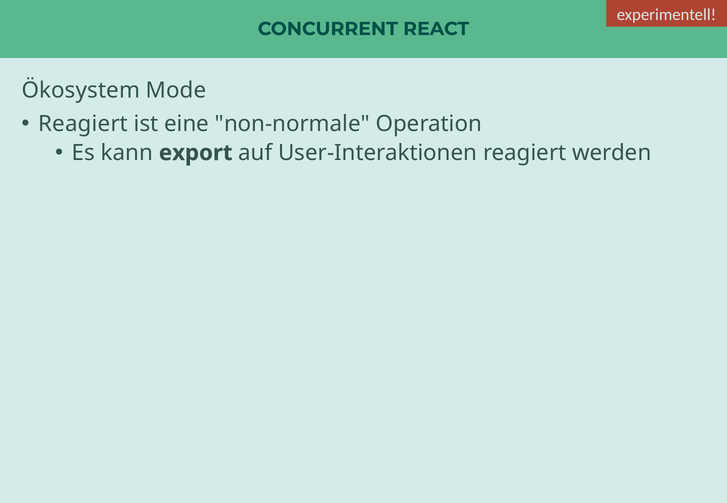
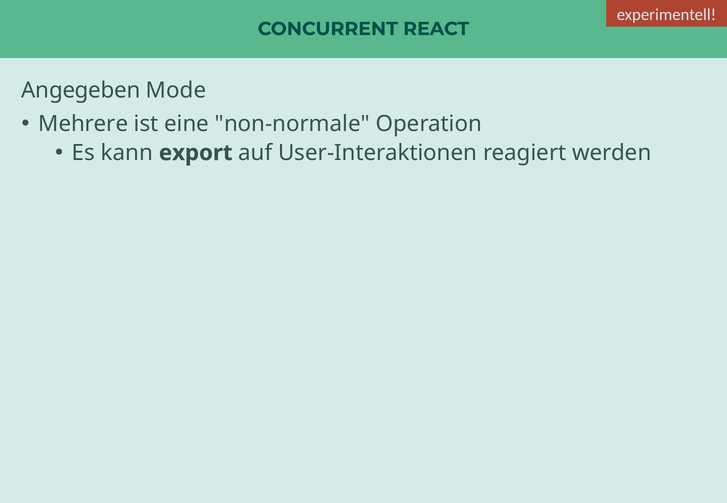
Ökosystem: Ökosystem -> Angegeben
Reagiert at (83, 124): Reagiert -> Mehrere
